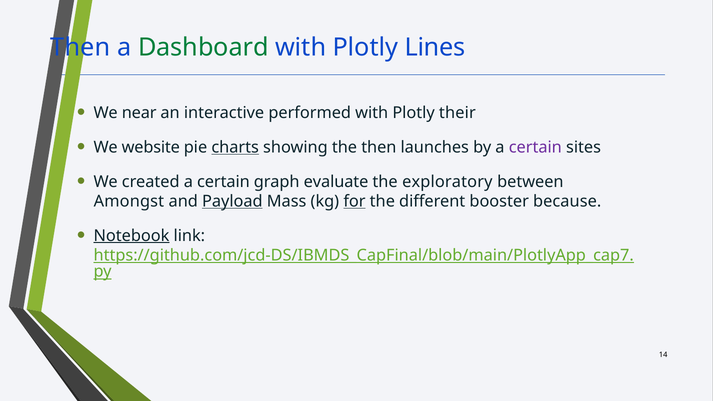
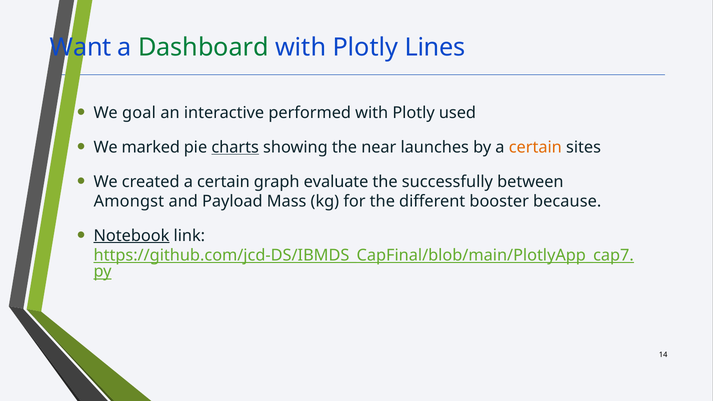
Then at (80, 48): Then -> Want
near: near -> goal
their: their -> used
website: website -> marked
the then: then -> near
certain at (535, 147) colour: purple -> orange
exploratory: exploratory -> successfully
Payload underline: present -> none
for underline: present -> none
